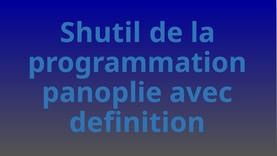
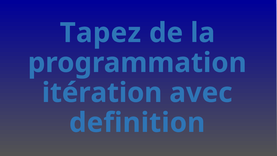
Shutil: Shutil -> Tapez
panoplie: panoplie -> itération
